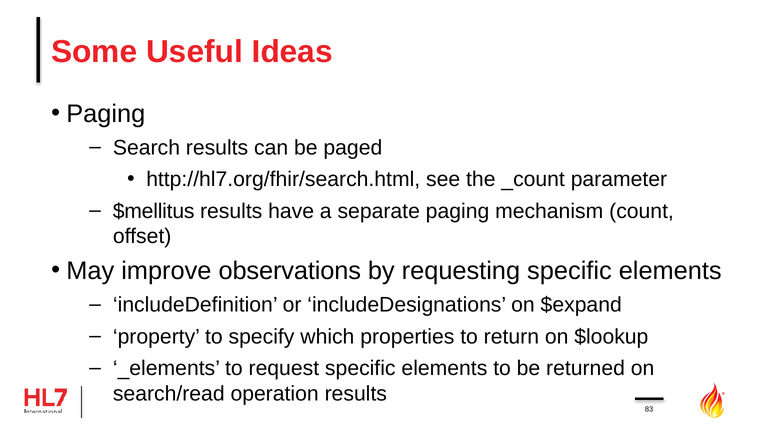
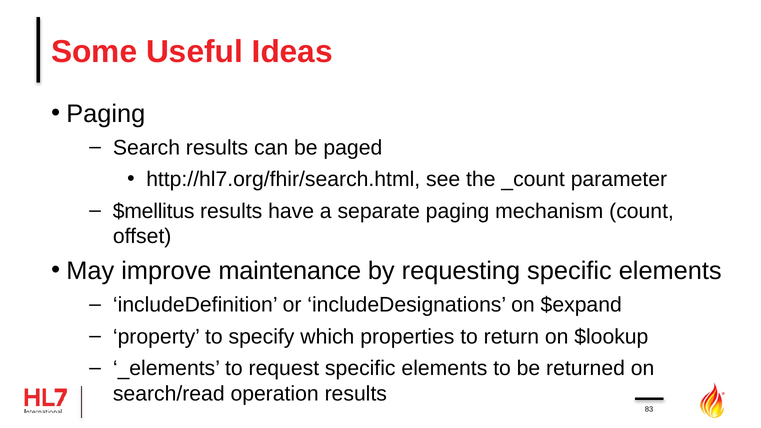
observations: observations -> maintenance
